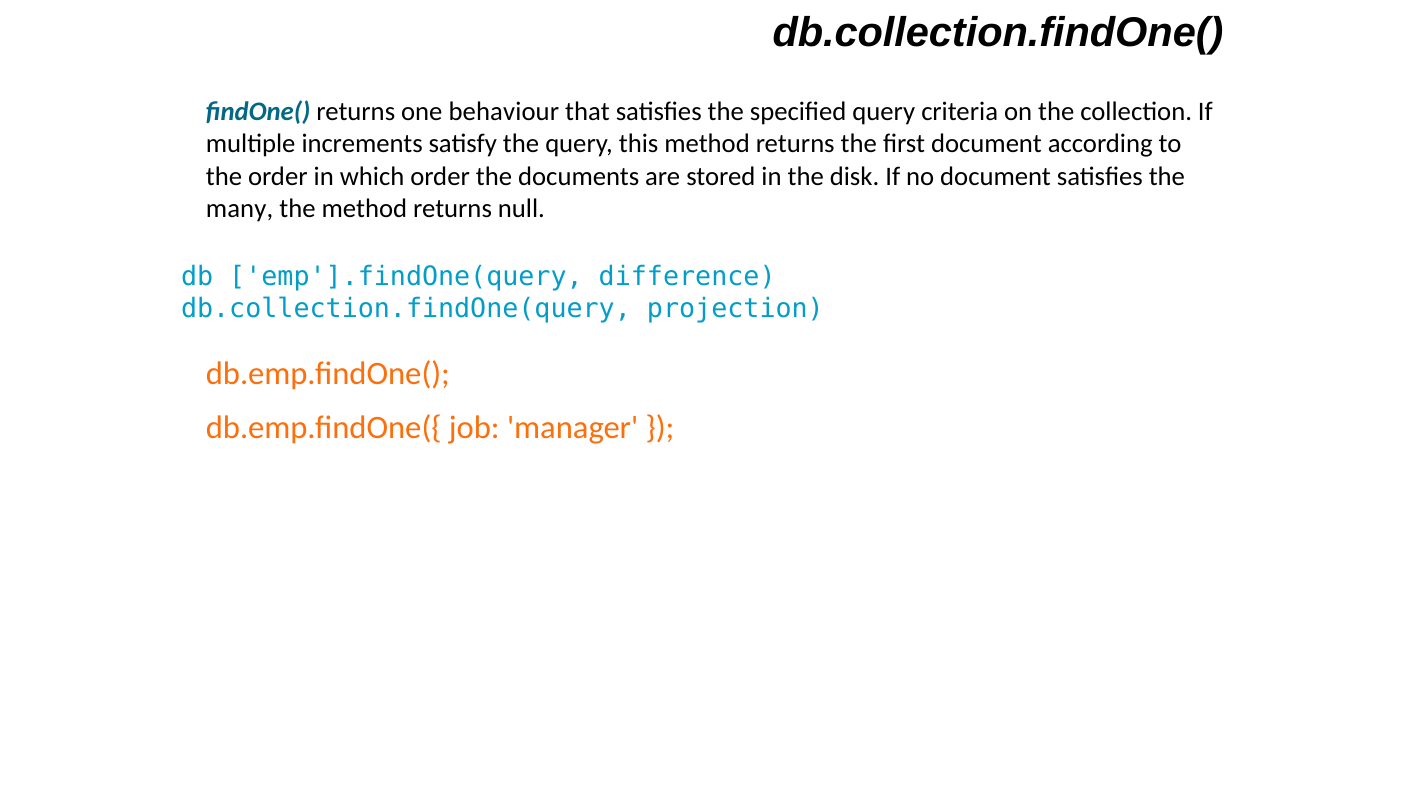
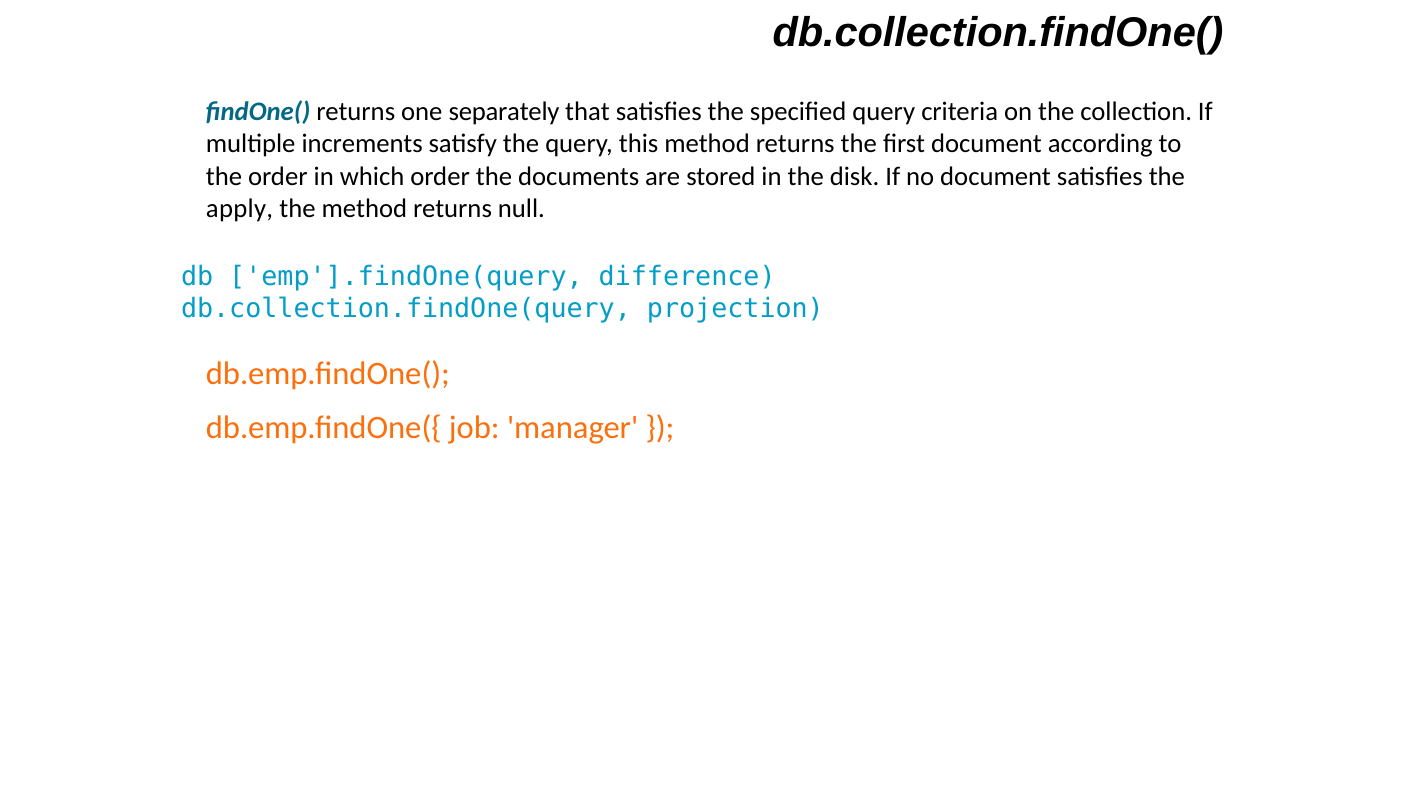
behaviour: behaviour -> separately
many: many -> apply
